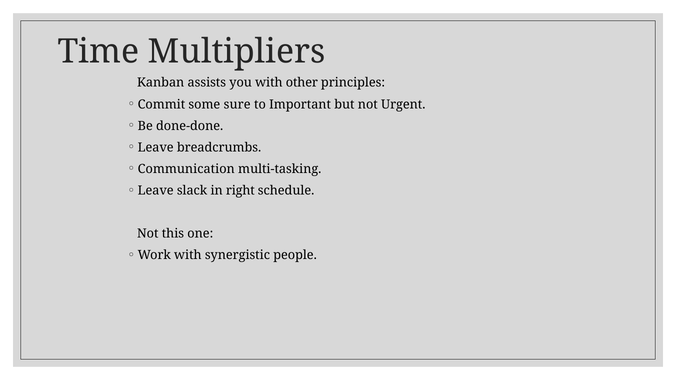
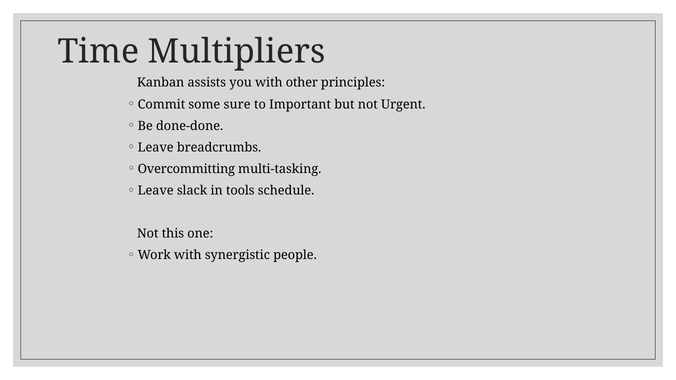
Communication: Communication -> Overcommitting
right: right -> tools
